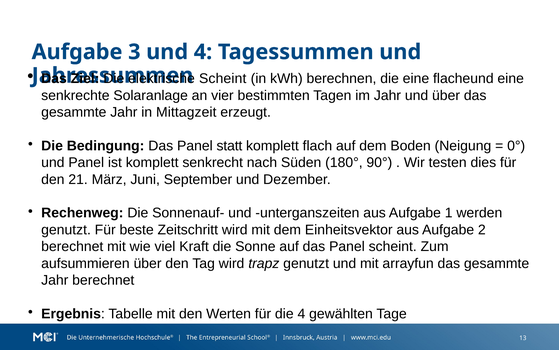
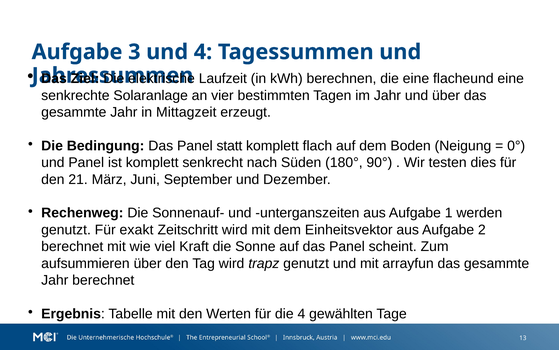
Scheint at (223, 78): Scheint -> Laufzeit
beste: beste -> exakt
